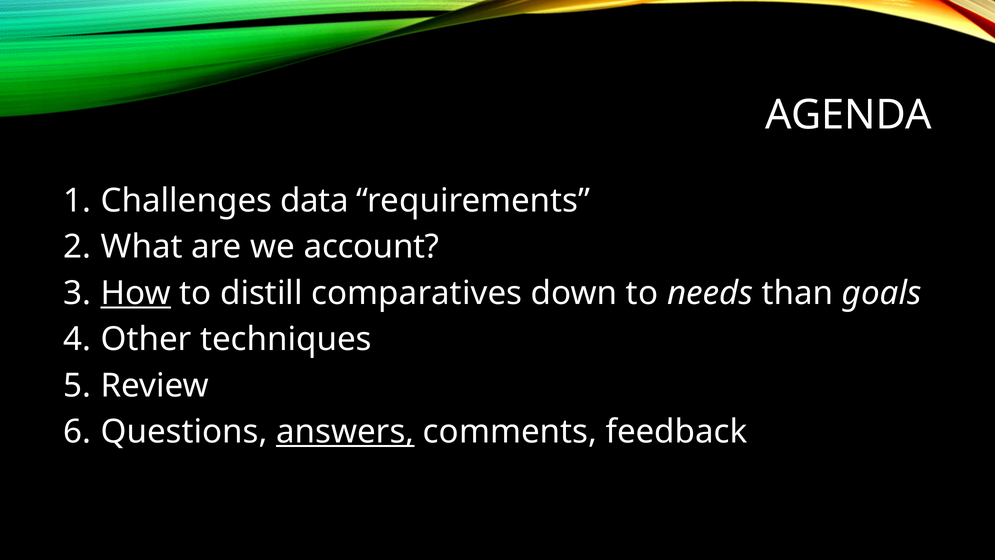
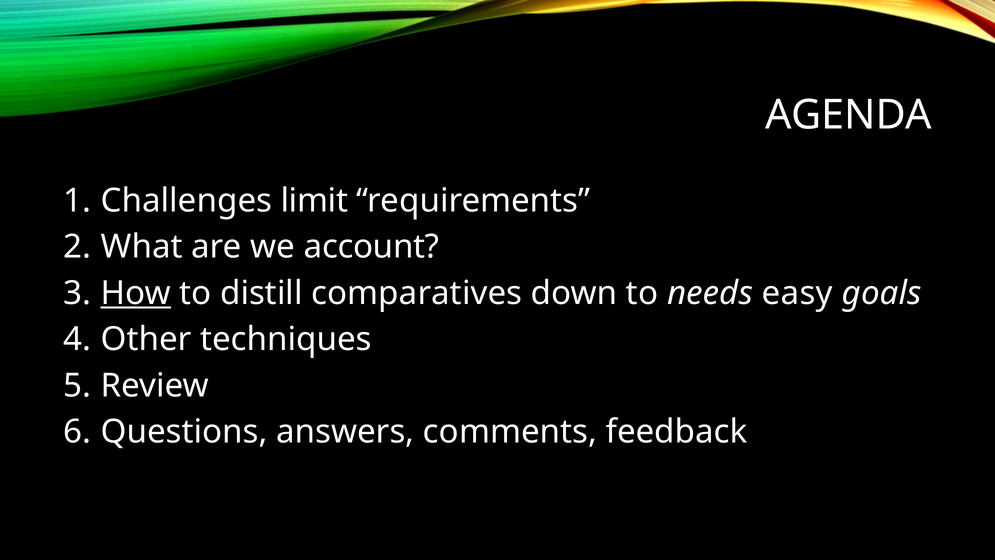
data: data -> limit
than: than -> easy
answers underline: present -> none
